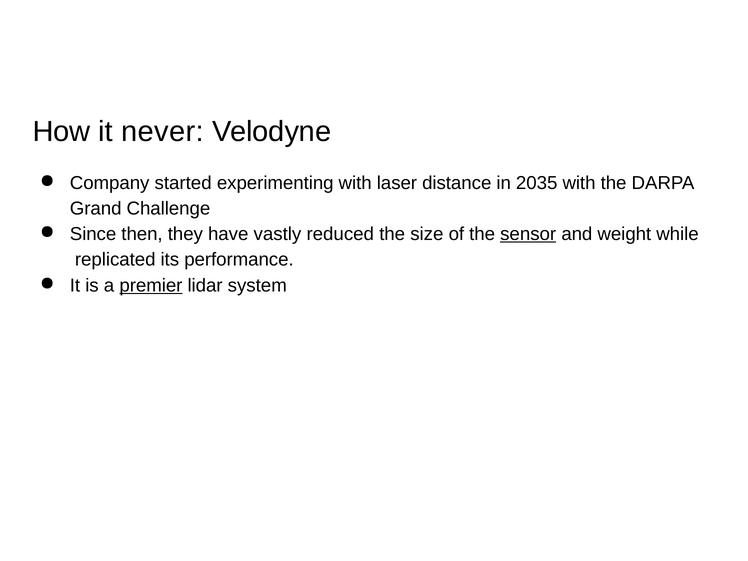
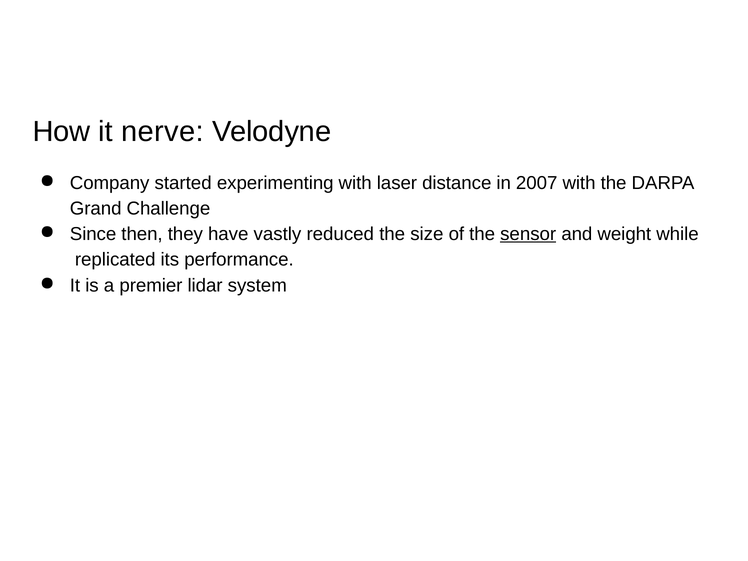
never: never -> nerve
2035: 2035 -> 2007
premier underline: present -> none
